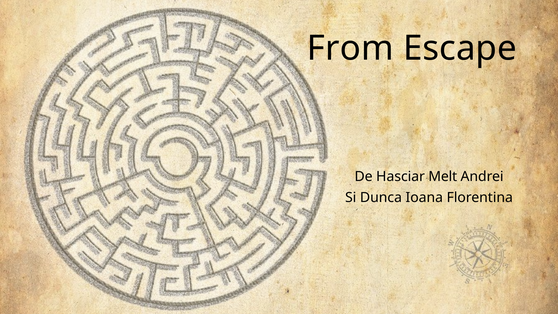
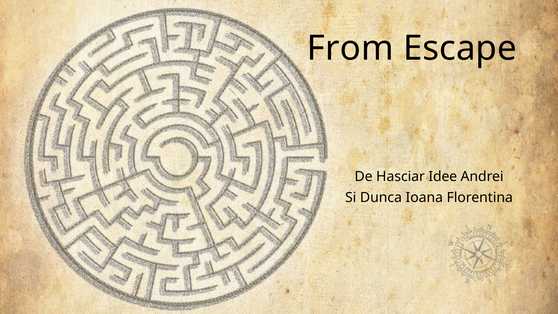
Melt: Melt -> Idee
